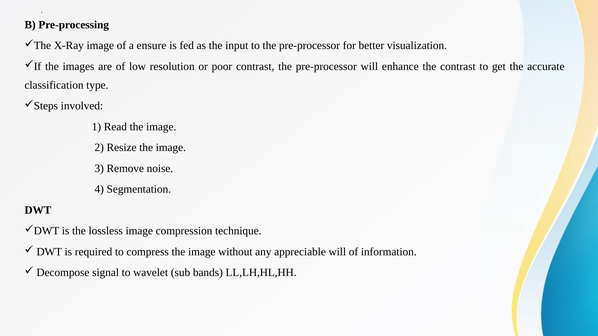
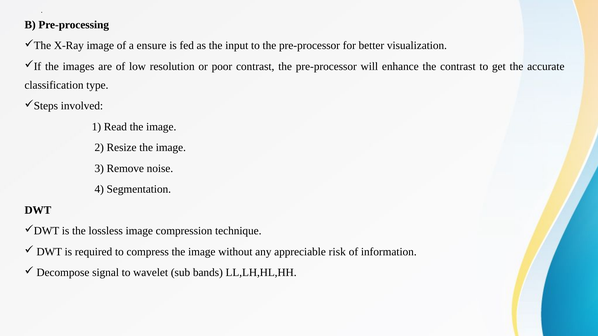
appreciable will: will -> risk
